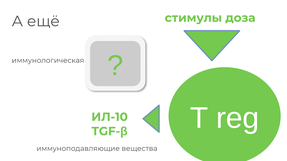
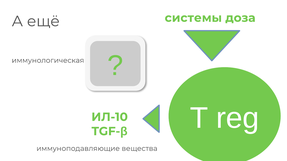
стимулы: стимулы -> системы
